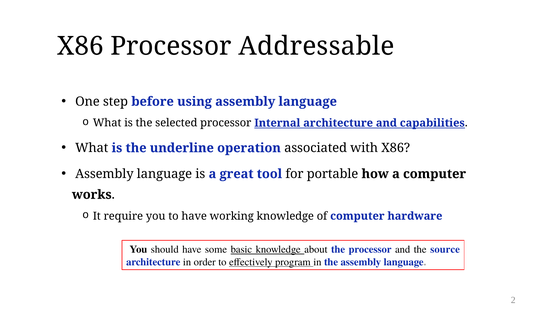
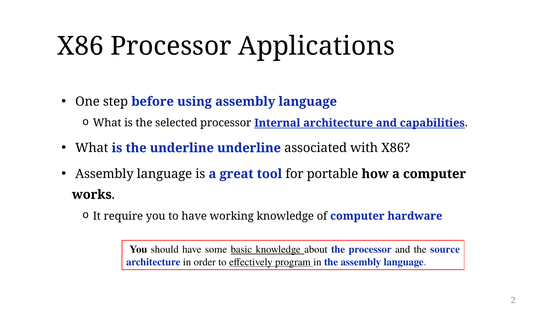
Addressable: Addressable -> Applications
underline operation: operation -> underline
